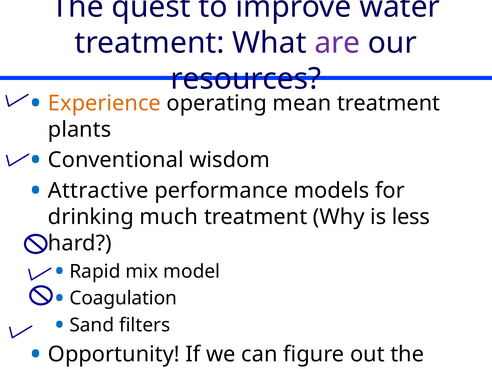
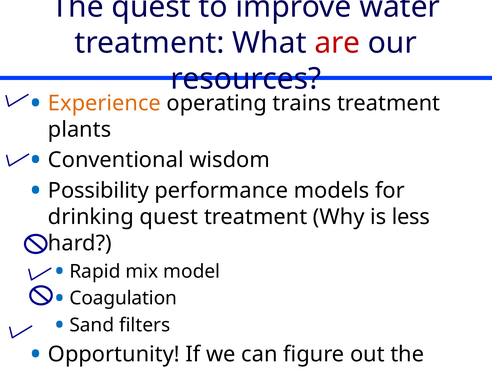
are colour: purple -> red
mean: mean -> trains
Attractive: Attractive -> Possibility
drinking much: much -> quest
